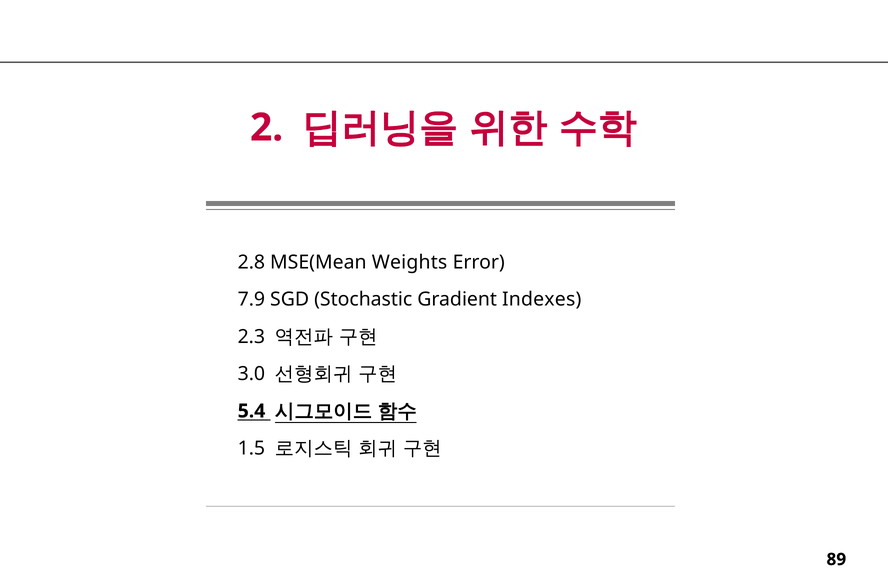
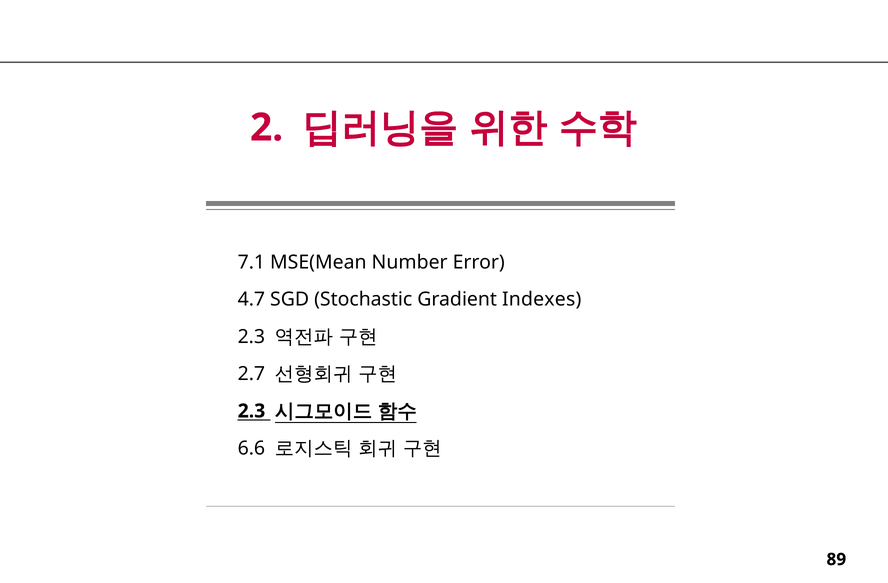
2.8: 2.8 -> 7.1
Weights: Weights -> Number
7.9: 7.9 -> 4.7
3.0: 3.0 -> 2.7
5.4 at (251, 411): 5.4 -> 2.3
1.5: 1.5 -> 6.6
